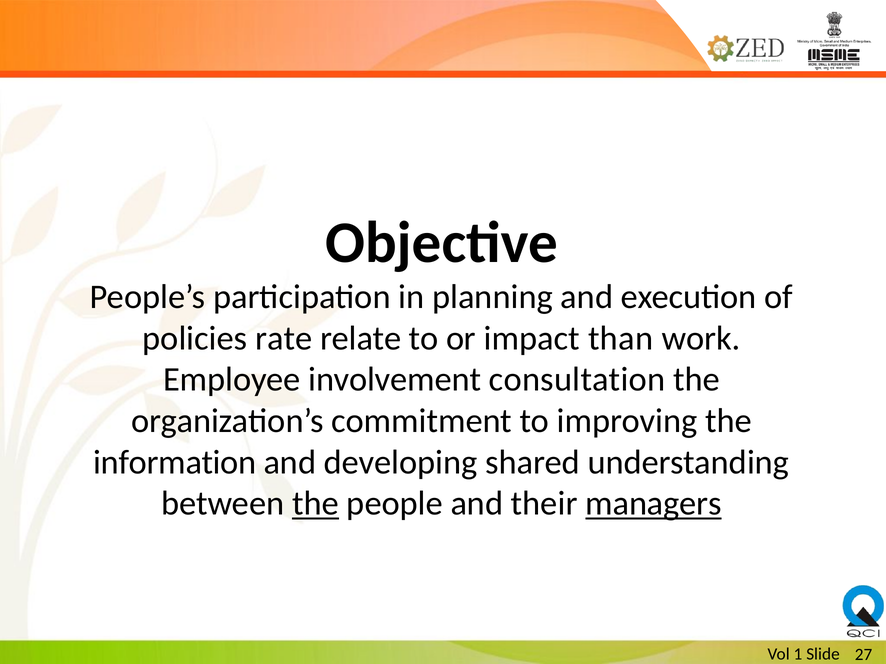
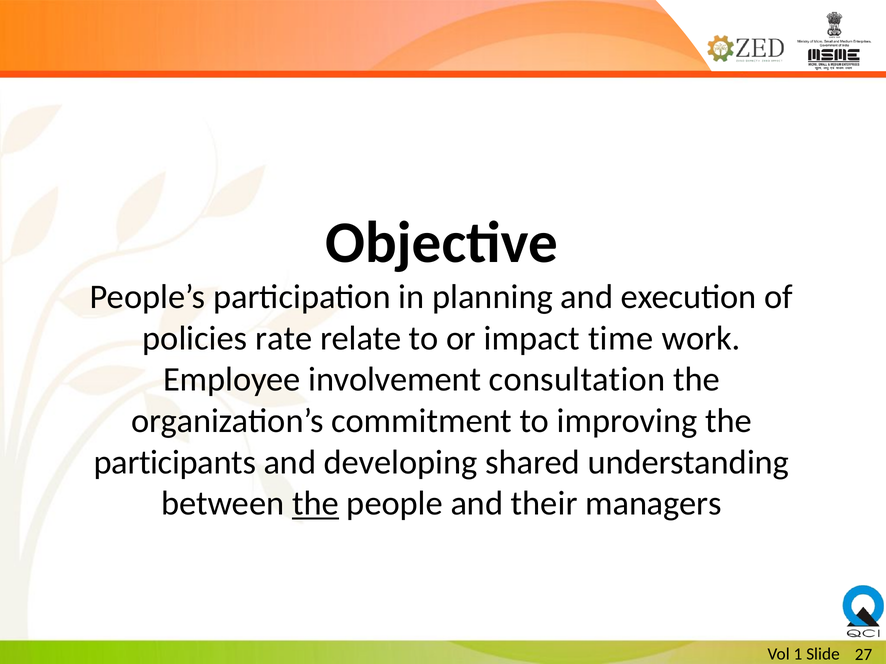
than: than -> time
information: information -> participants
managers underline: present -> none
